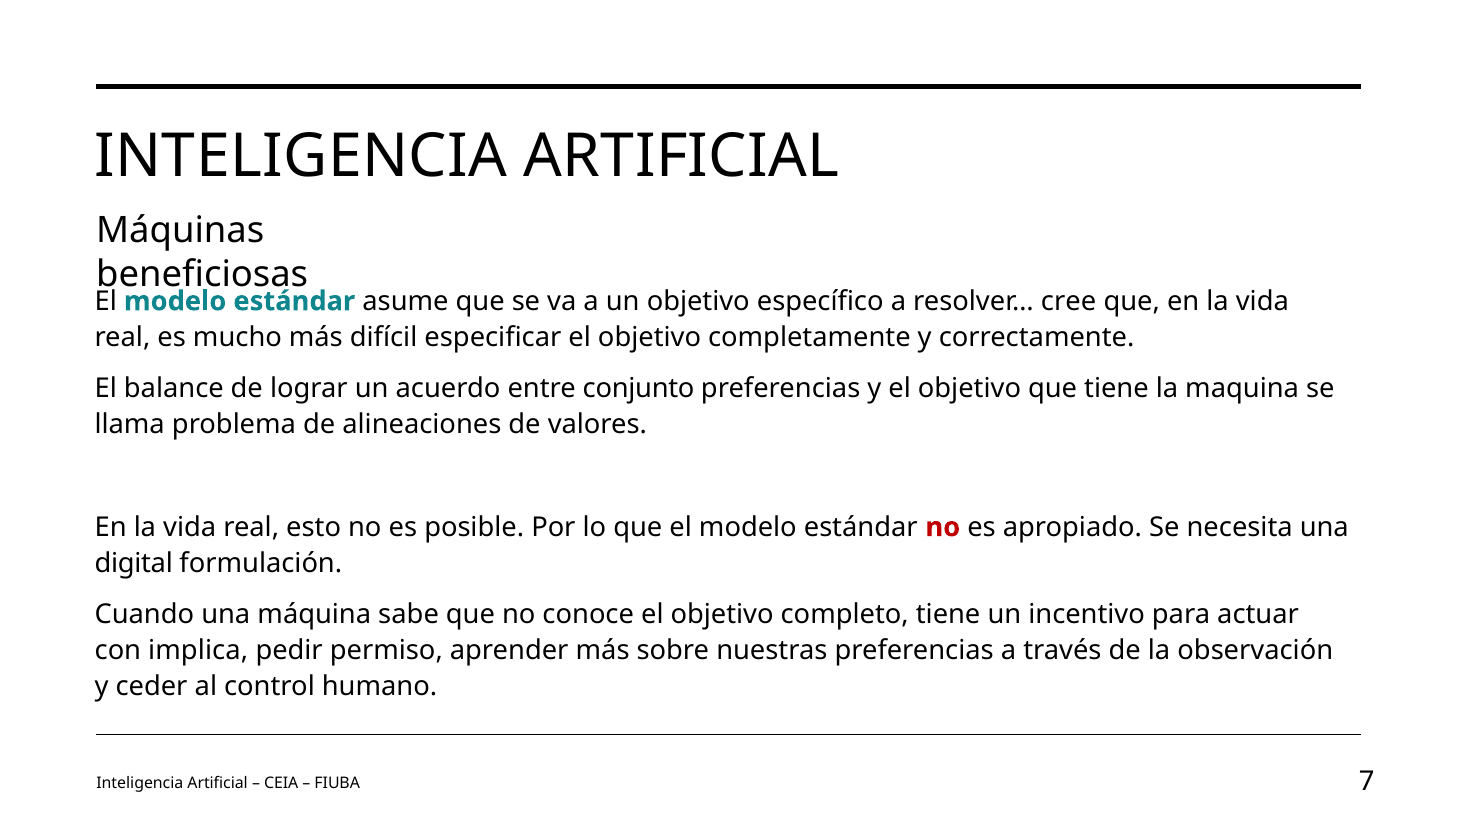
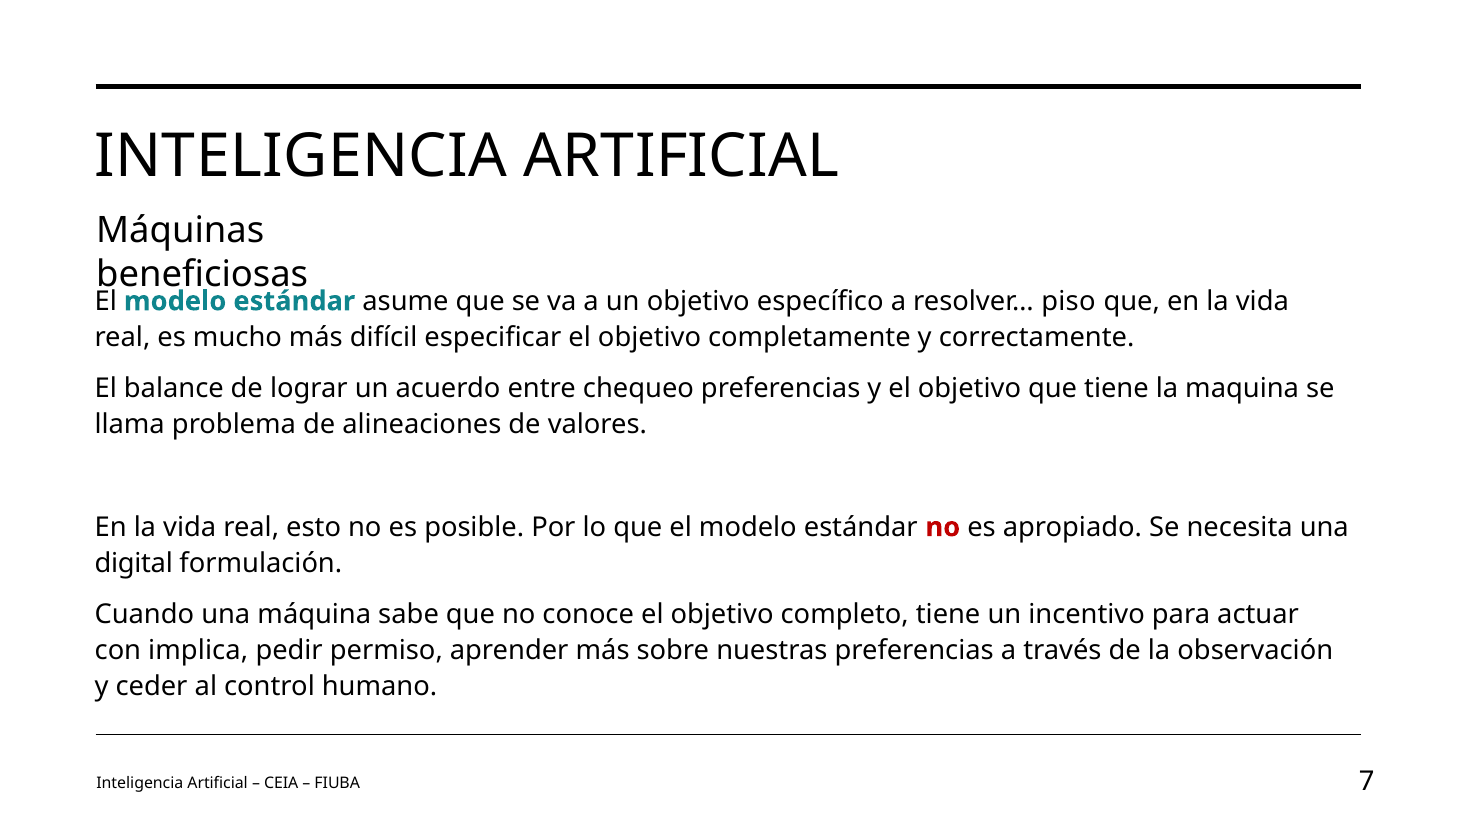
cree: cree -> piso
conjunto: conjunto -> chequeo
